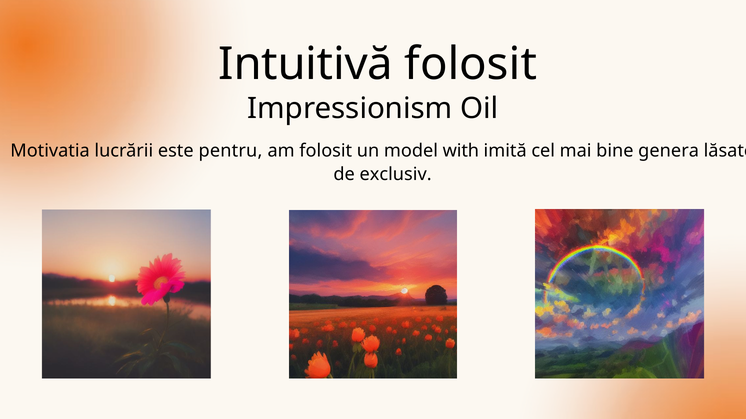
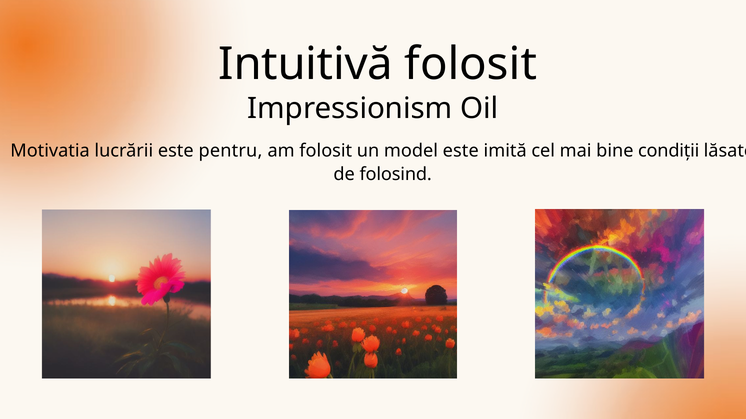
model with: with -> este
genera: genera -> condiții
exclusiv: exclusiv -> folosind
